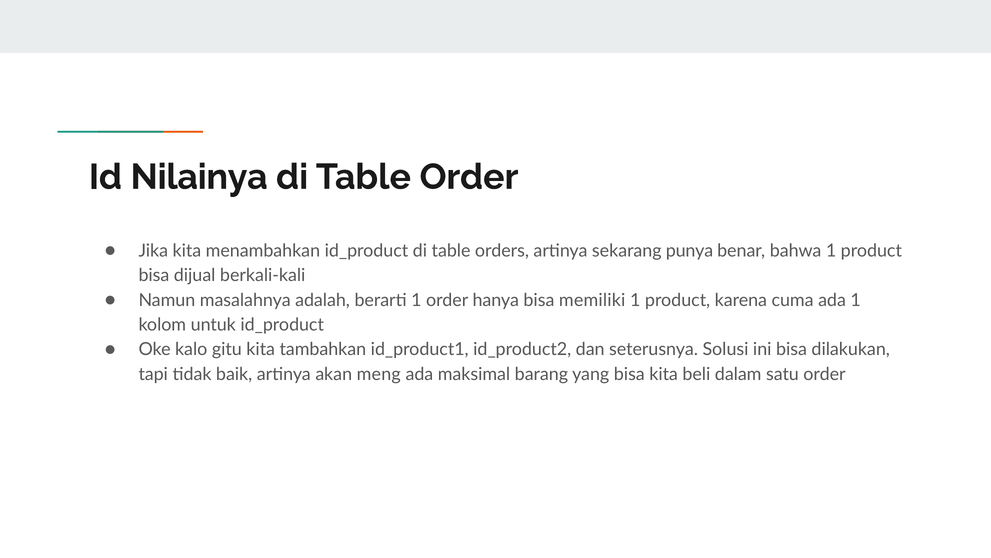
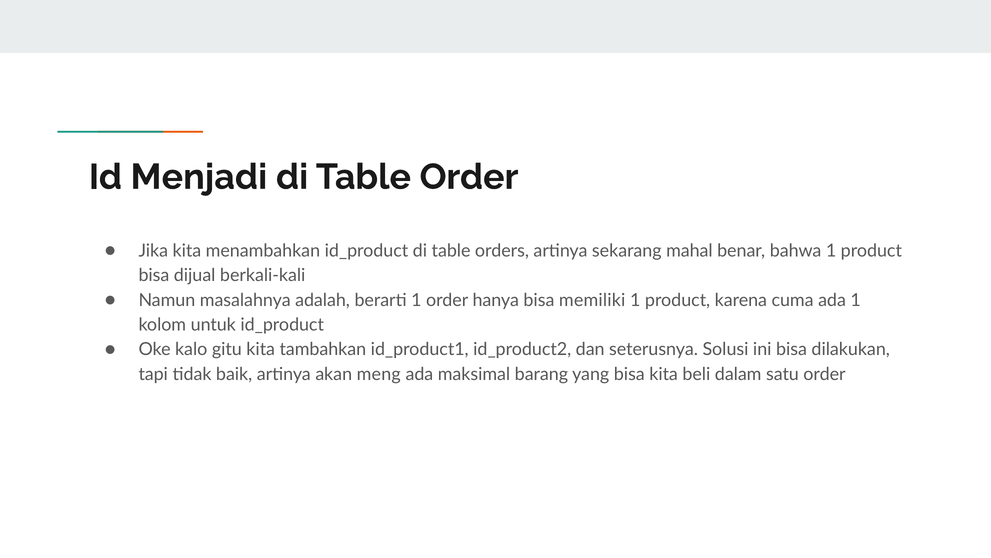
Nilainya: Nilainya -> Menjadi
punya: punya -> mahal
